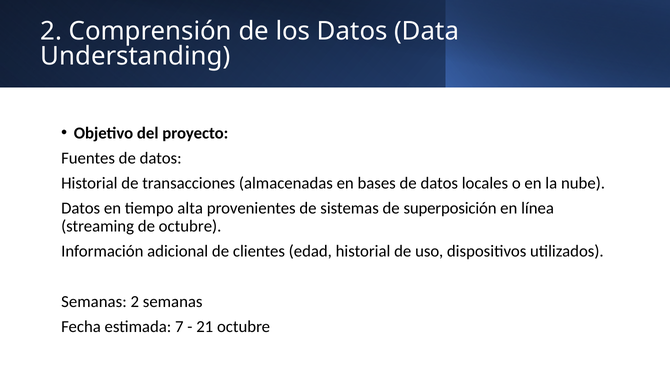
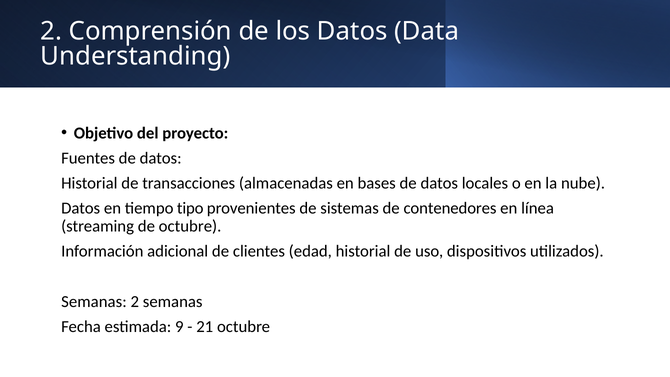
alta: alta -> tipo
superposición: superposición -> contenedores
7: 7 -> 9
